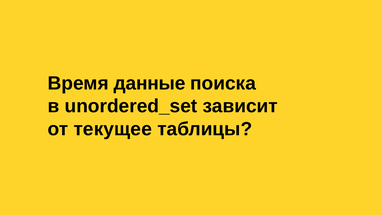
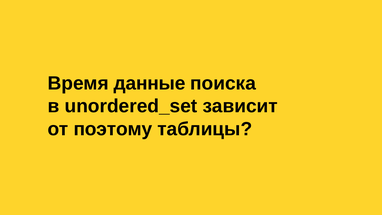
текущее: текущее -> поэтому
